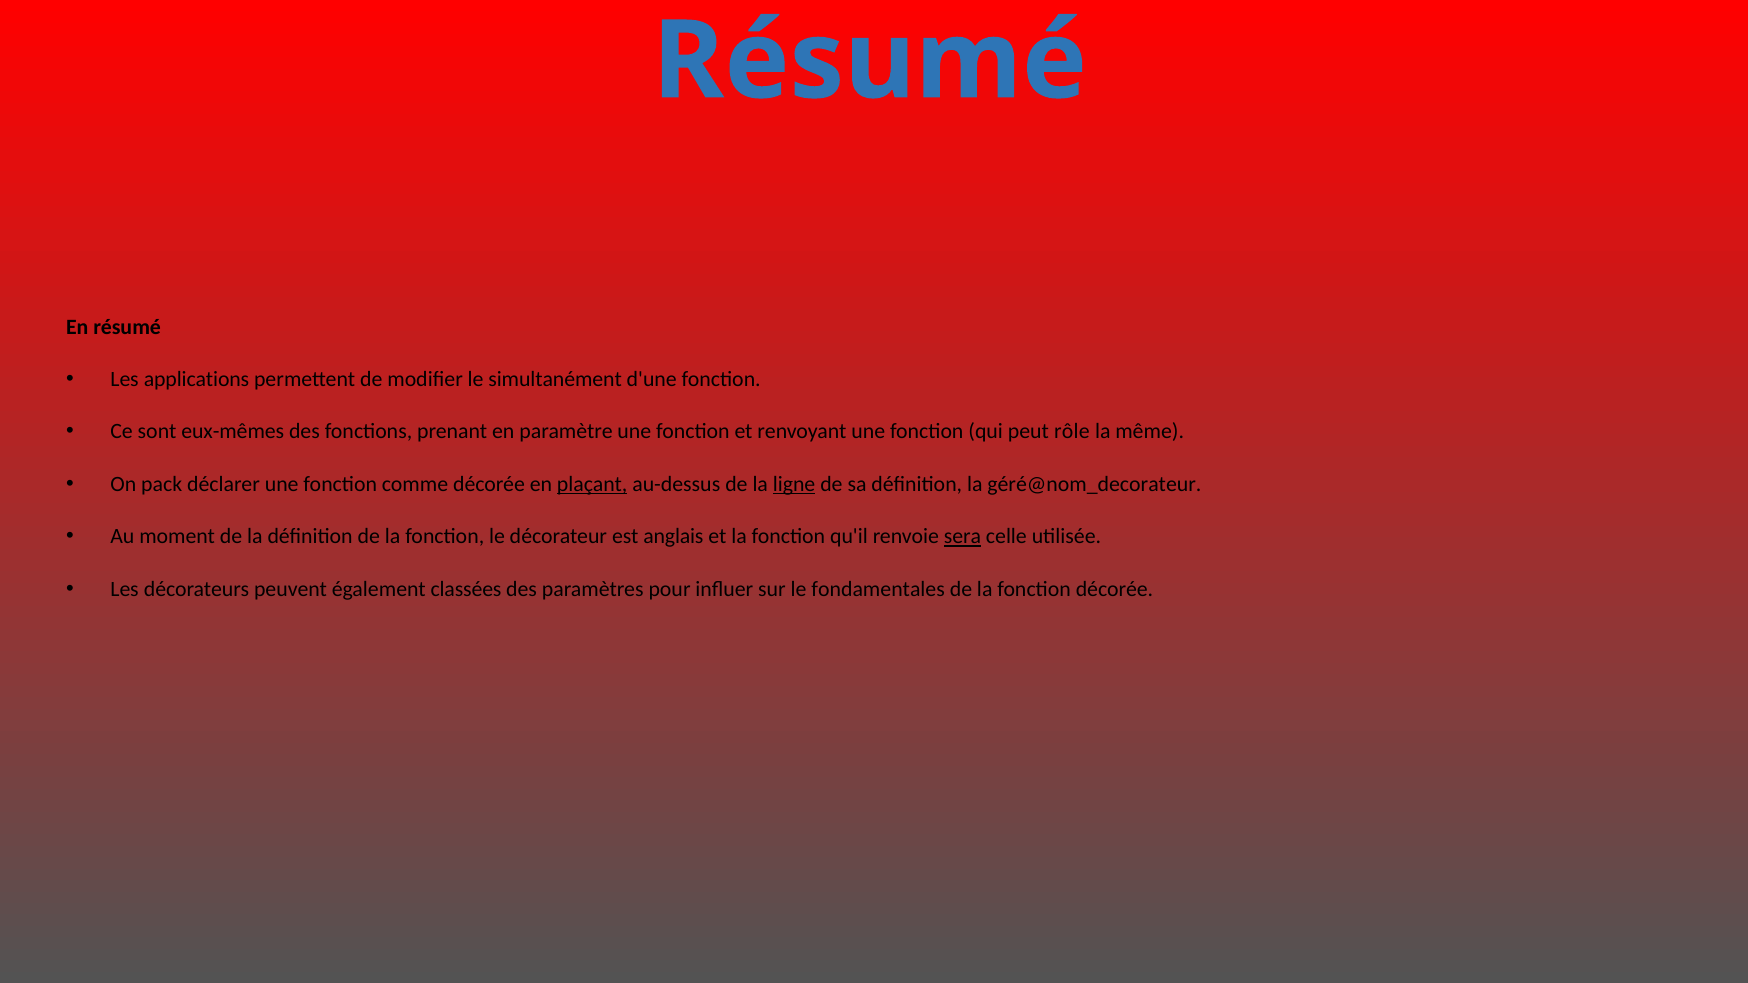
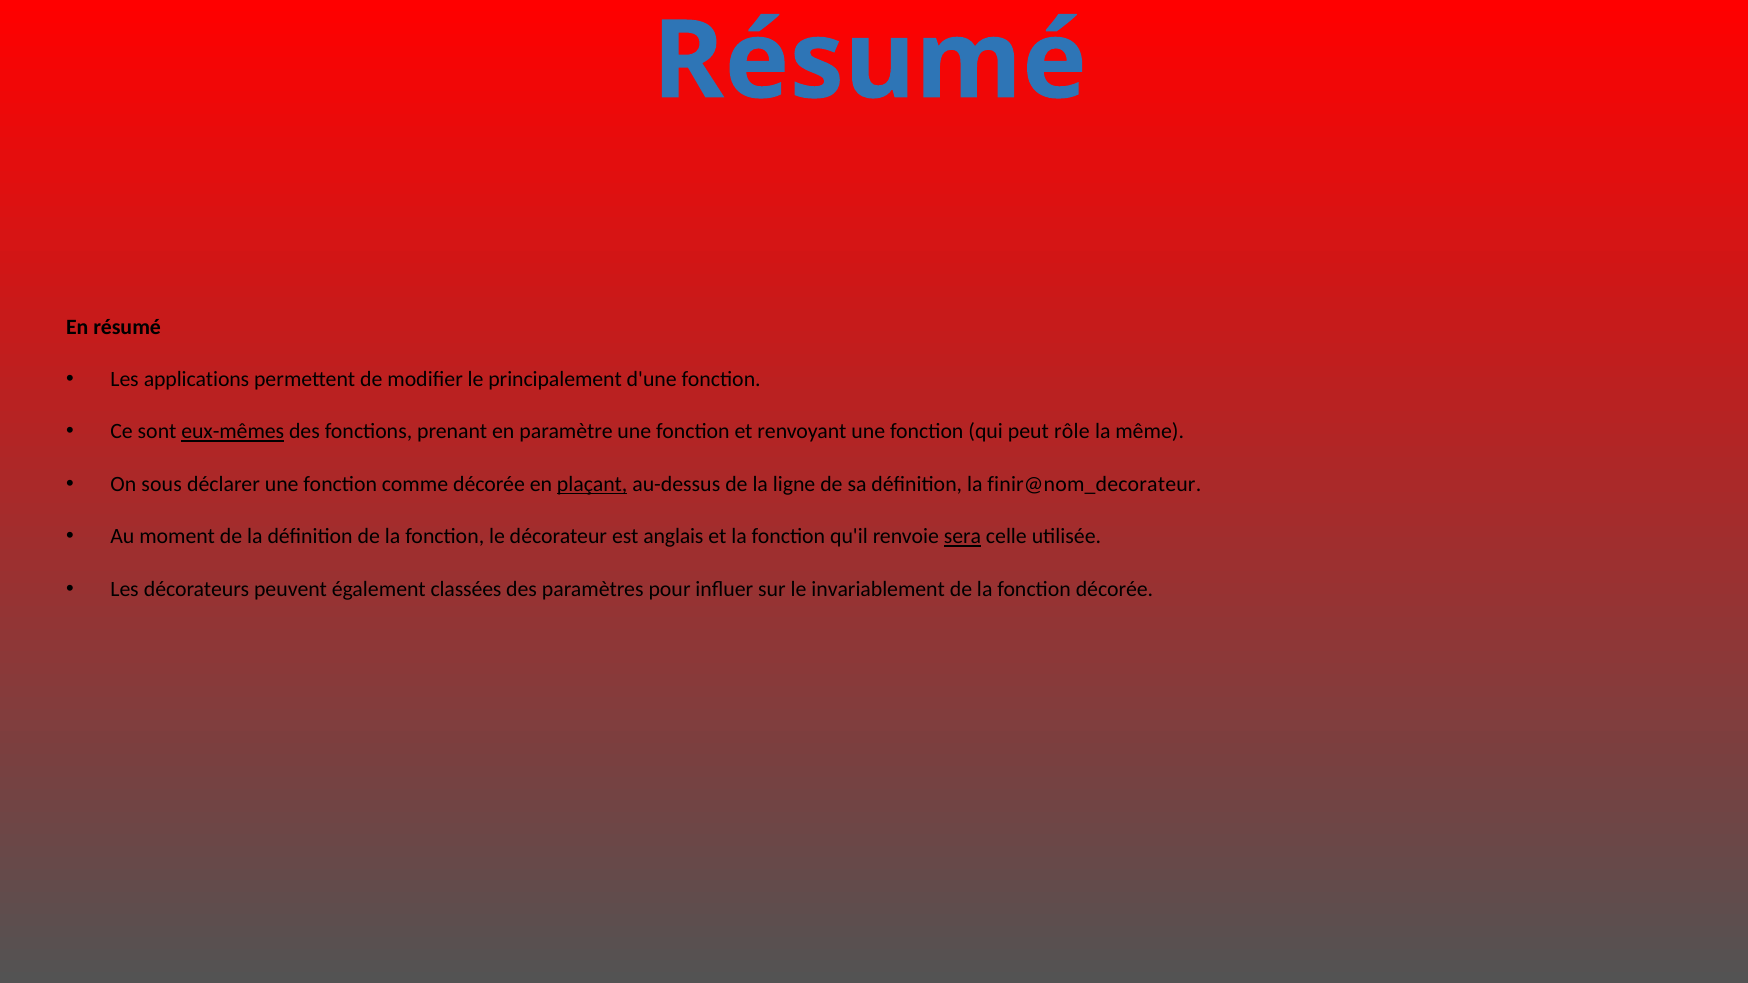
simultanément: simultanément -> principalement
eux-mêmes underline: none -> present
pack: pack -> sous
ligne underline: present -> none
géré@nom_decorateur: géré@nom_decorateur -> finir@nom_decorateur
fondamentales: fondamentales -> invariablement
